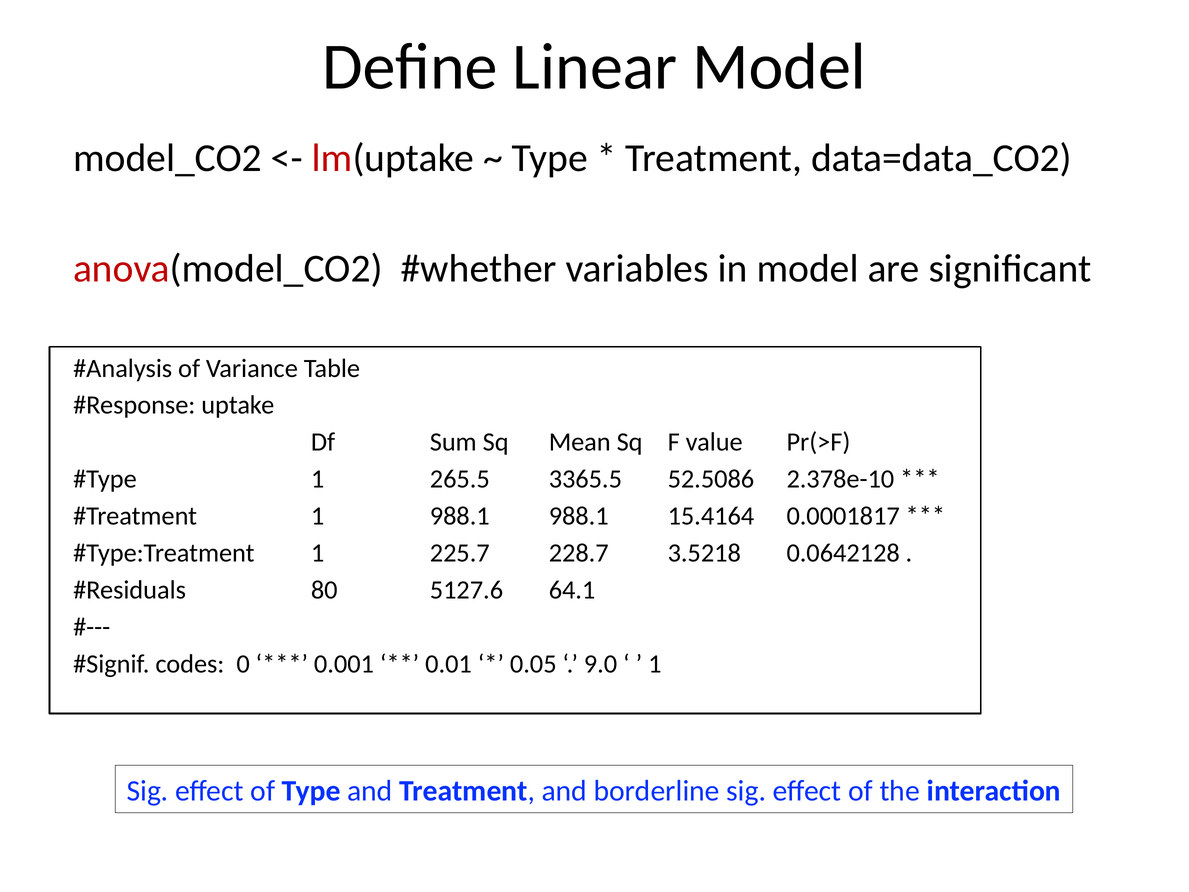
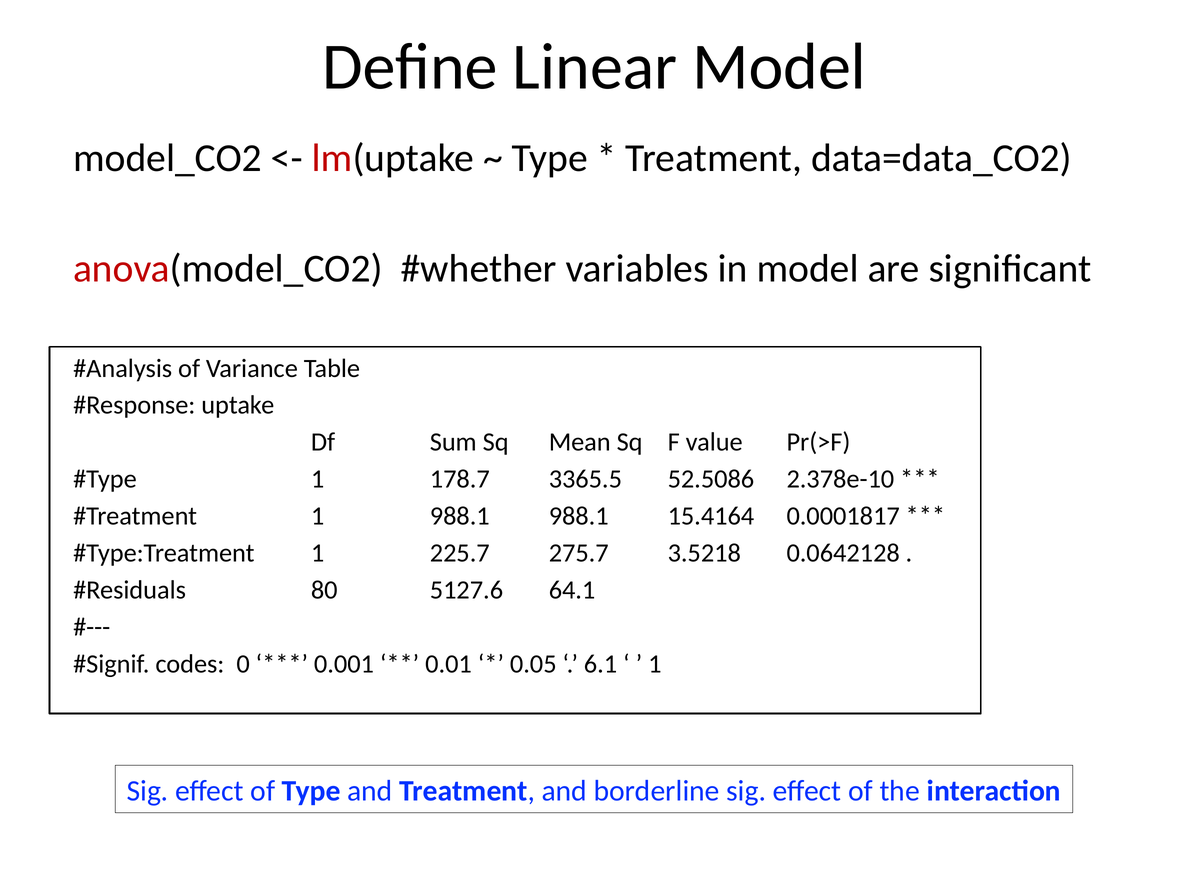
265.5: 265.5 -> 178.7
228.7: 228.7 -> 275.7
9.0: 9.0 -> 6.1
